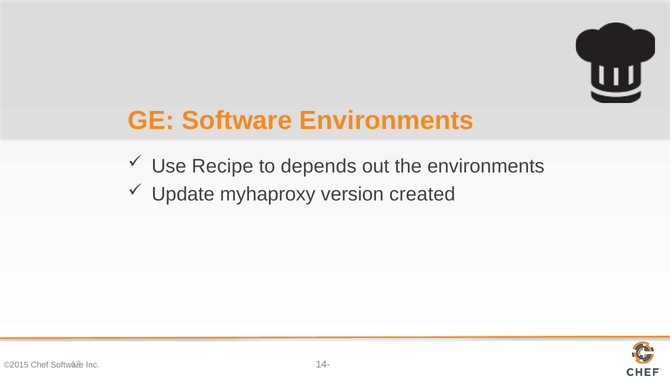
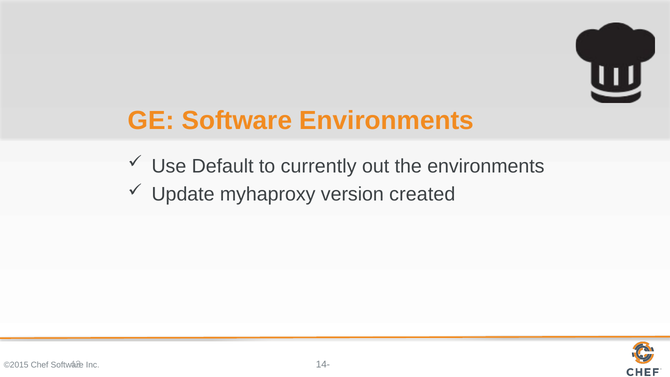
Recipe: Recipe -> Default
depends: depends -> currently
